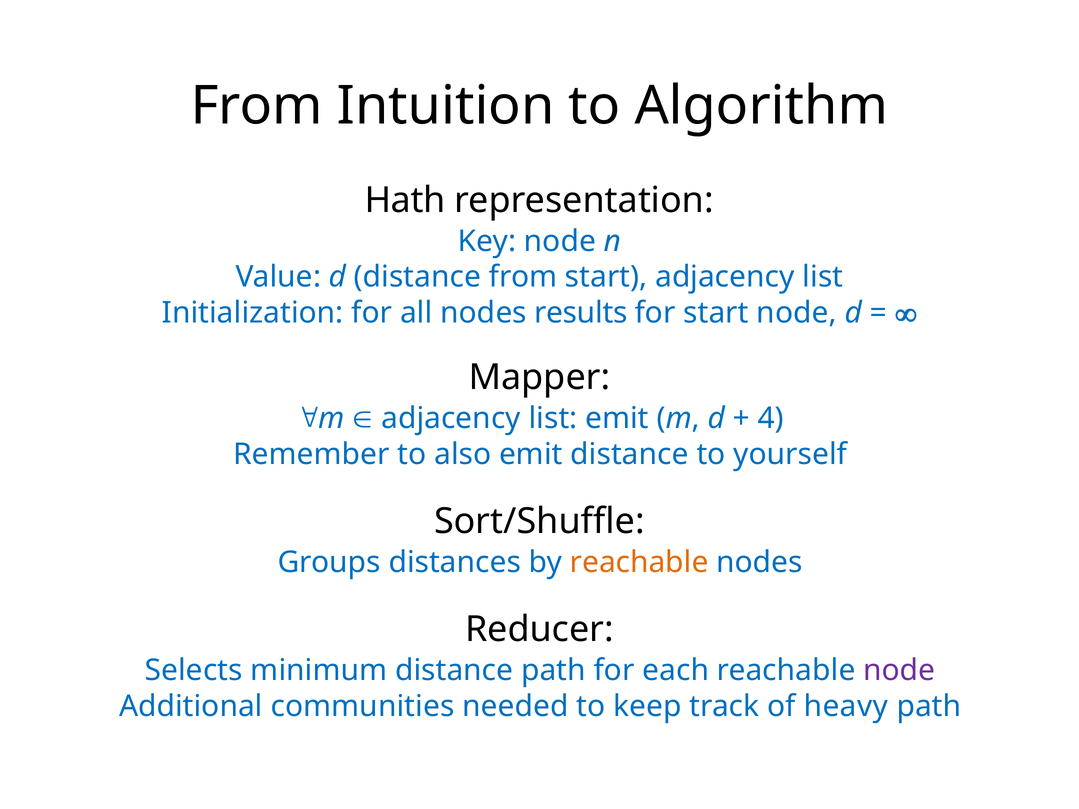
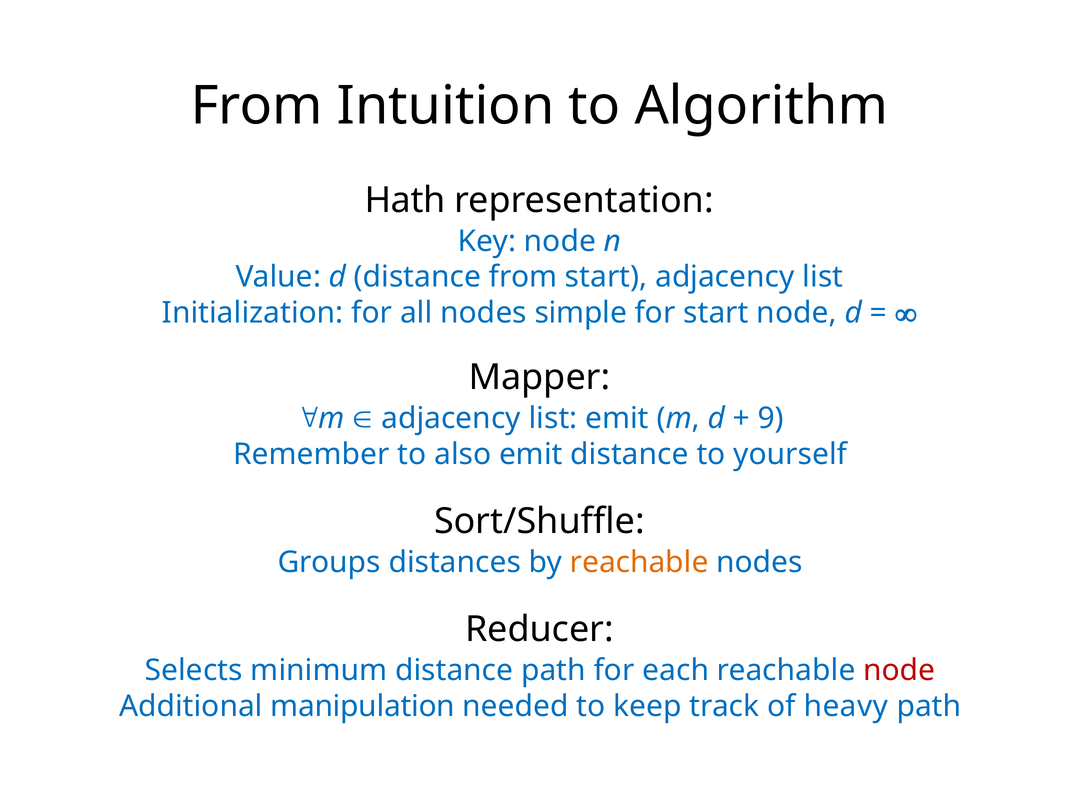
results: results -> simple
4: 4 -> 9
node at (899, 671) colour: purple -> red
communities: communities -> manipulation
